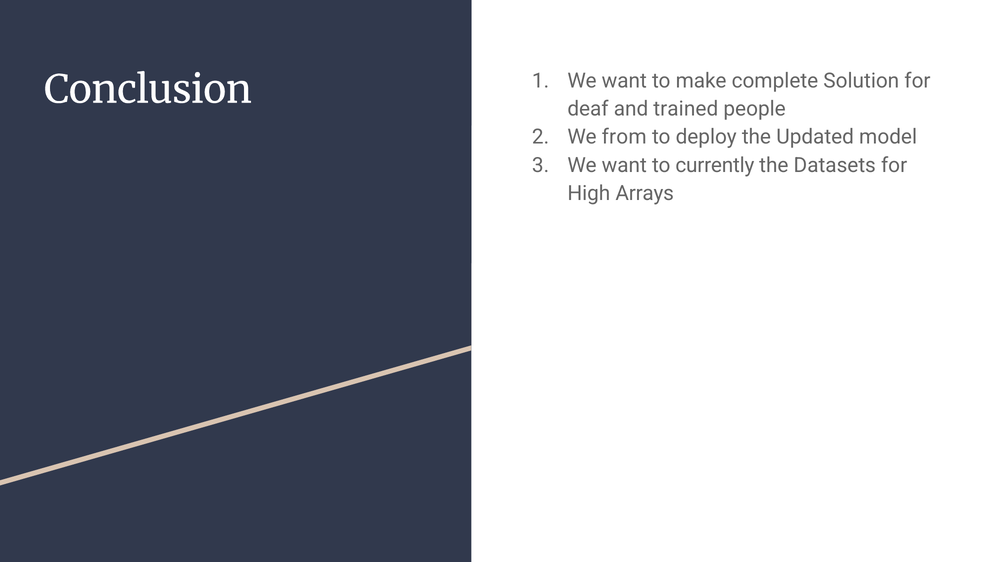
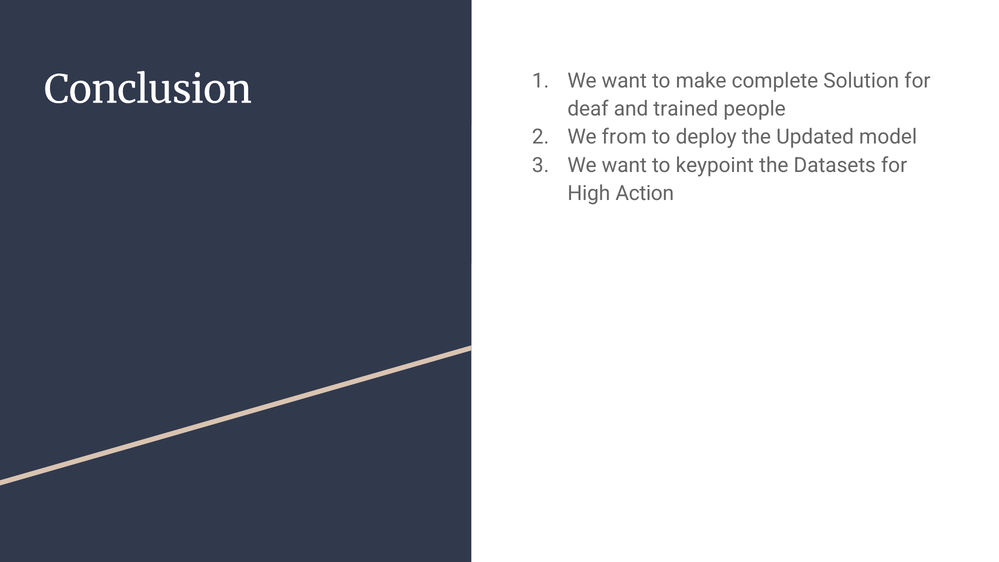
currently: currently -> keypoint
Arrays: Arrays -> Action
